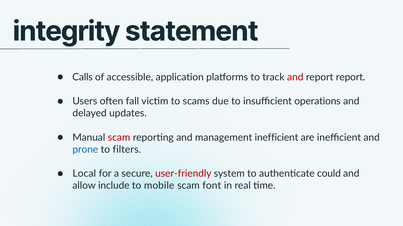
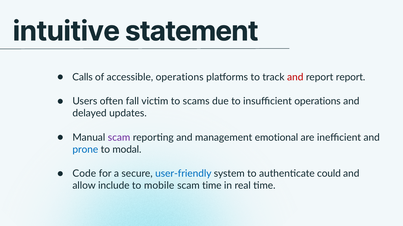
integrity: integrity -> intuitive
accessible application: application -> operations
scam at (119, 138) colour: red -> purple
management inefficient: inefficient -> emotional
filters: filters -> modal
Local: Local -> Code
user-friendly colour: red -> blue
scam font: font -> time
